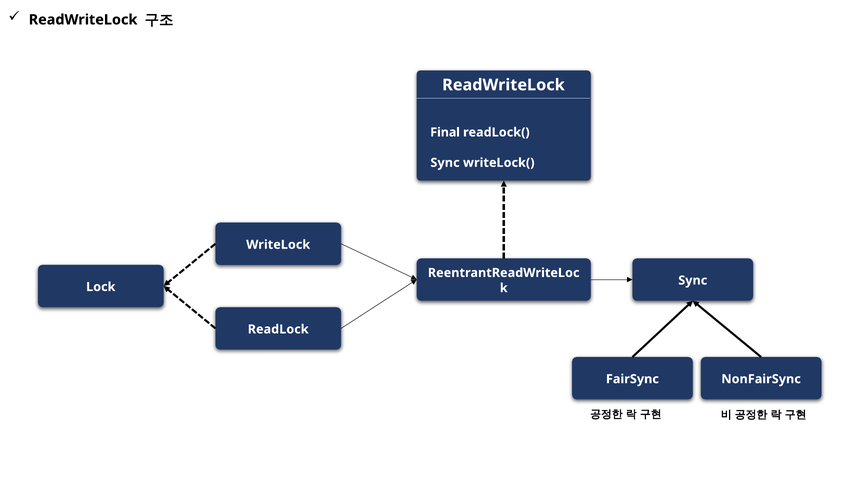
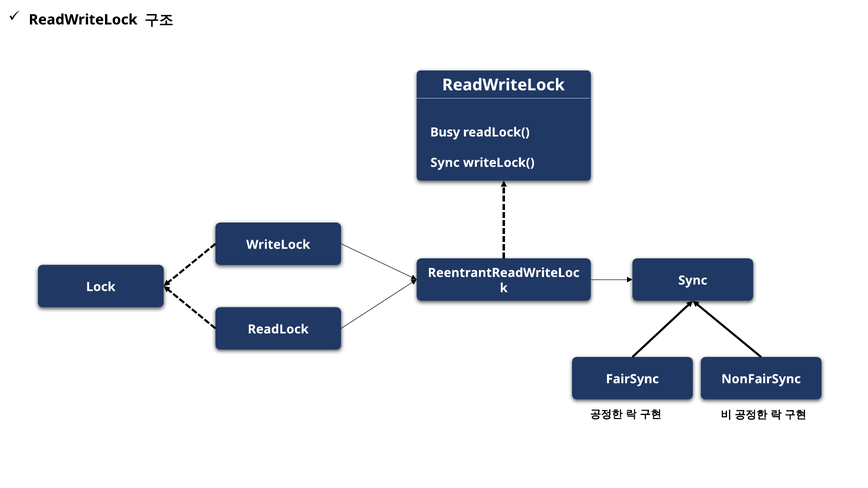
Final: Final -> Busy
